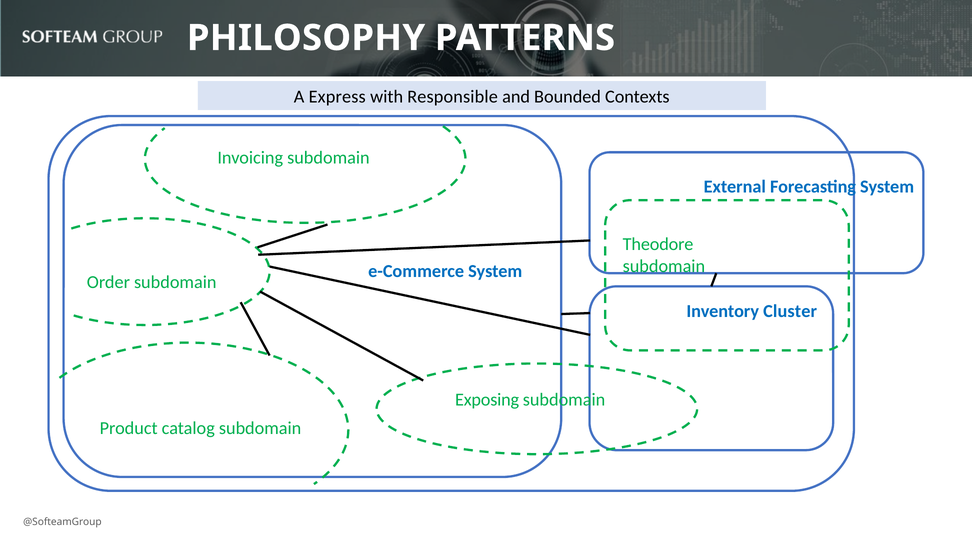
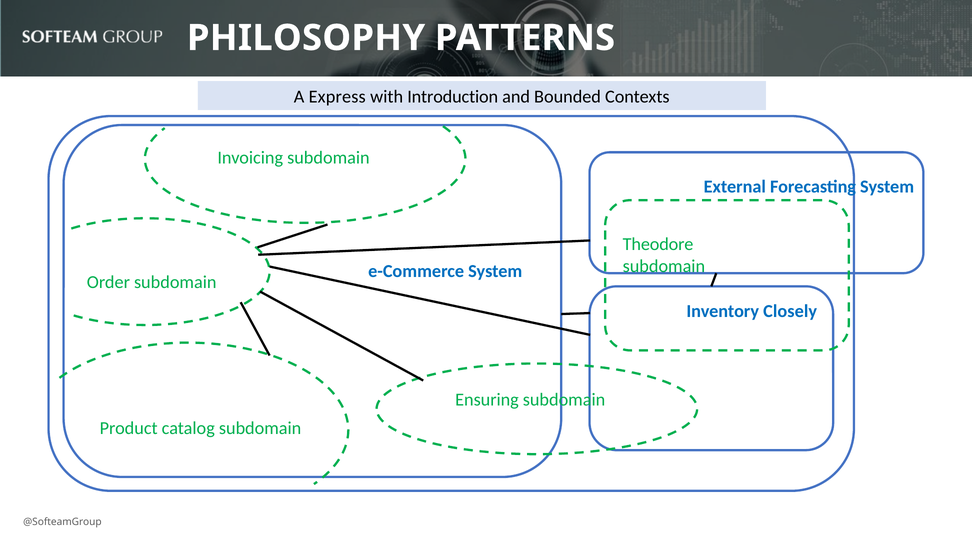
Responsible: Responsible -> Introduction
Cluster: Cluster -> Closely
Exposing: Exposing -> Ensuring
